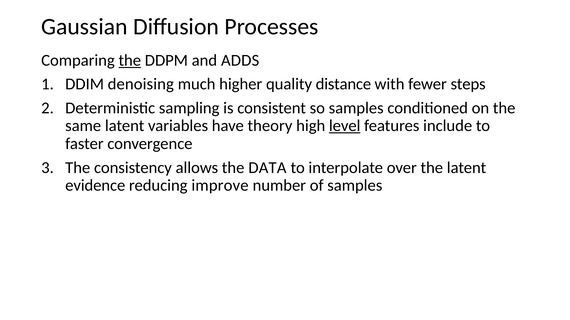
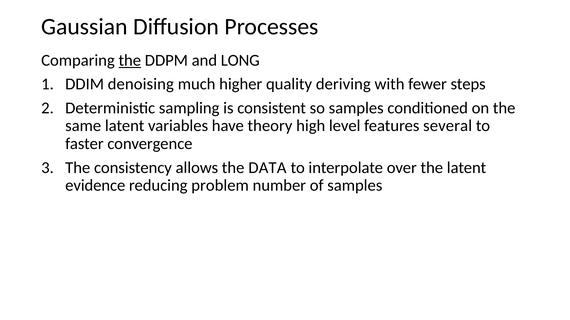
ADDS: ADDS -> LONG
distance: distance -> deriving
level underline: present -> none
include: include -> several
improve: improve -> problem
